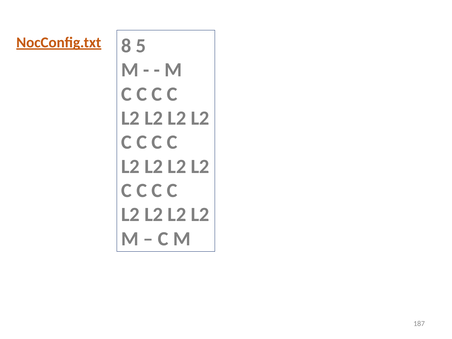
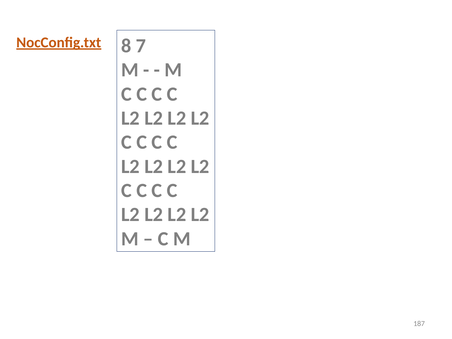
5: 5 -> 7
